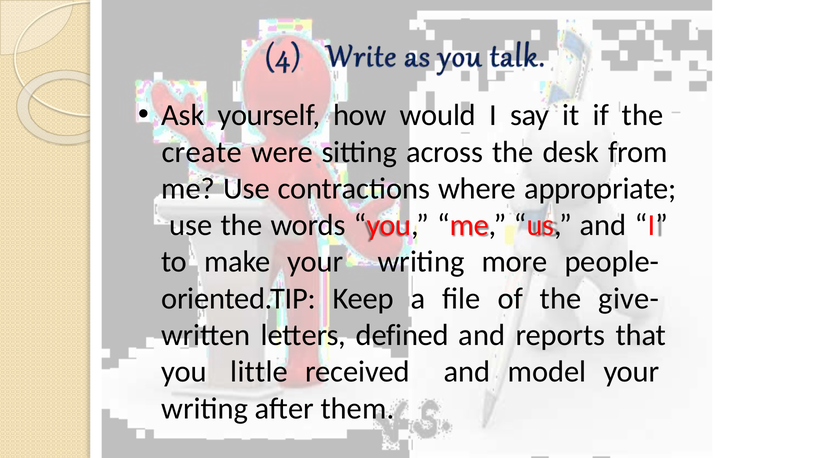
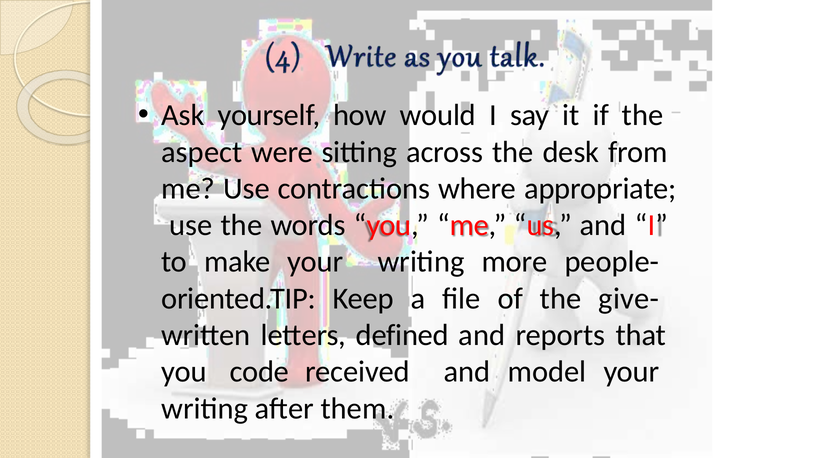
create: create -> aspect
little: little -> code
